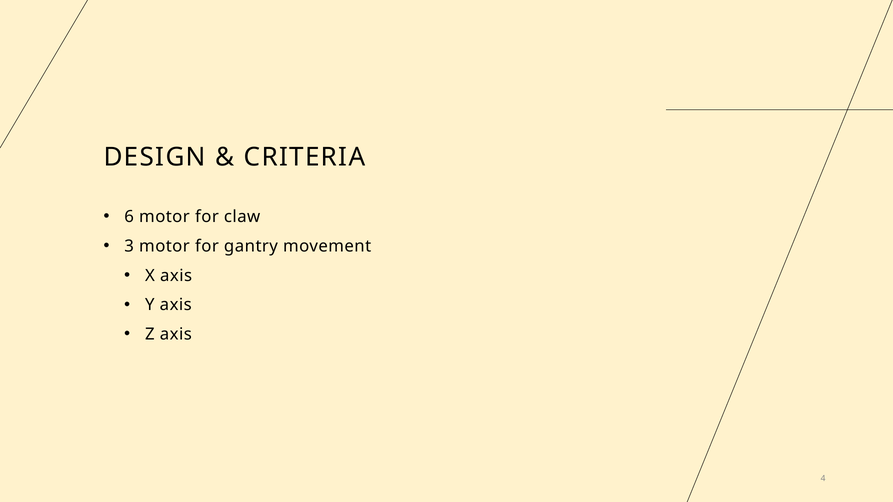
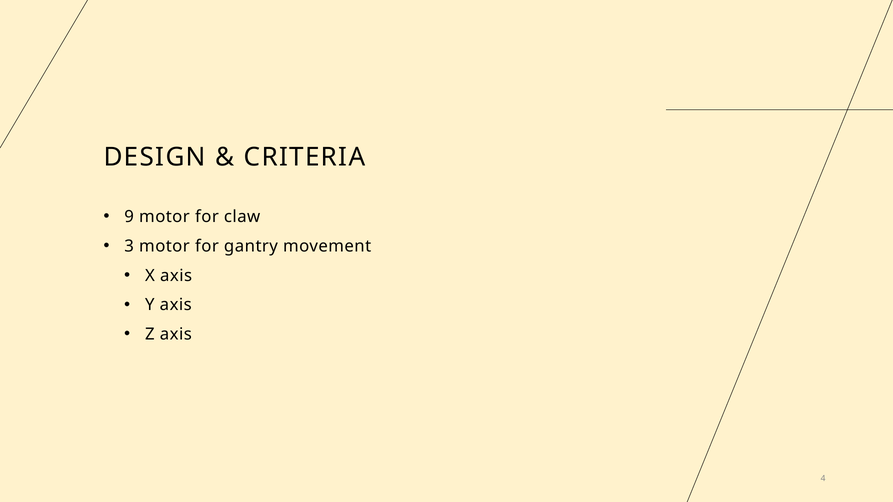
6: 6 -> 9
